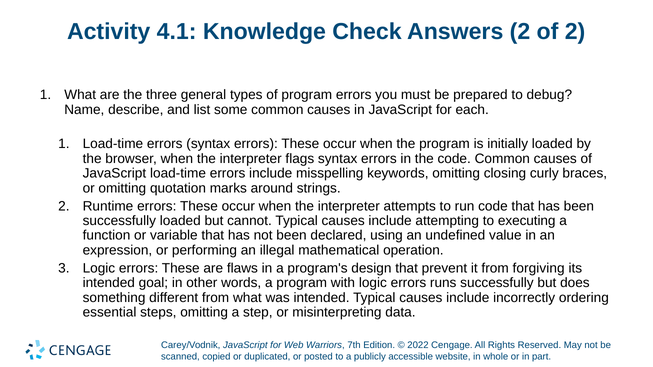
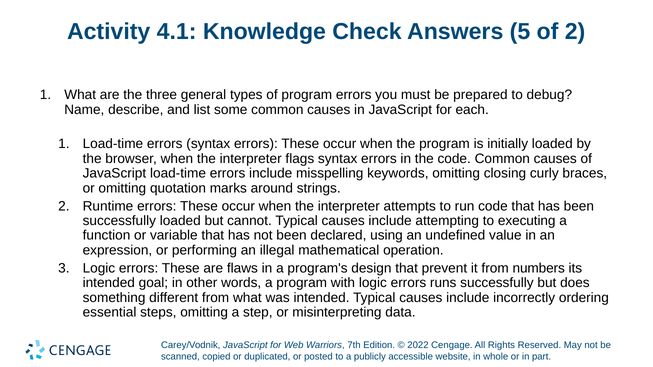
Answers 2: 2 -> 5
forgiving: forgiving -> numbers
